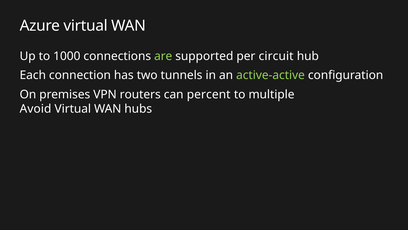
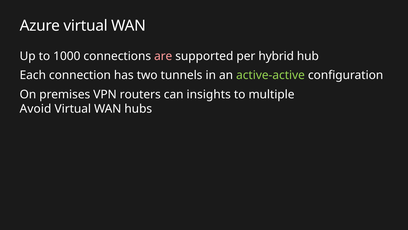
are colour: light green -> pink
circuit: circuit -> hybrid
percent: percent -> insights
